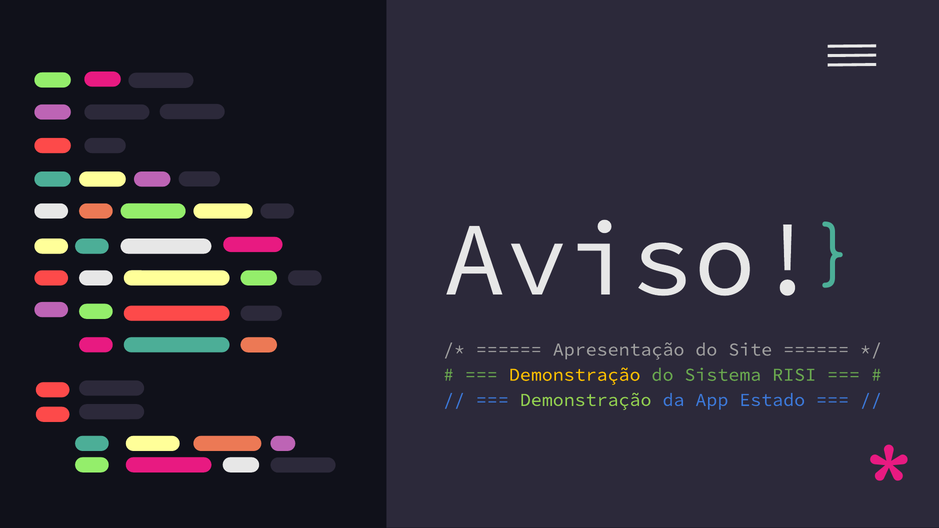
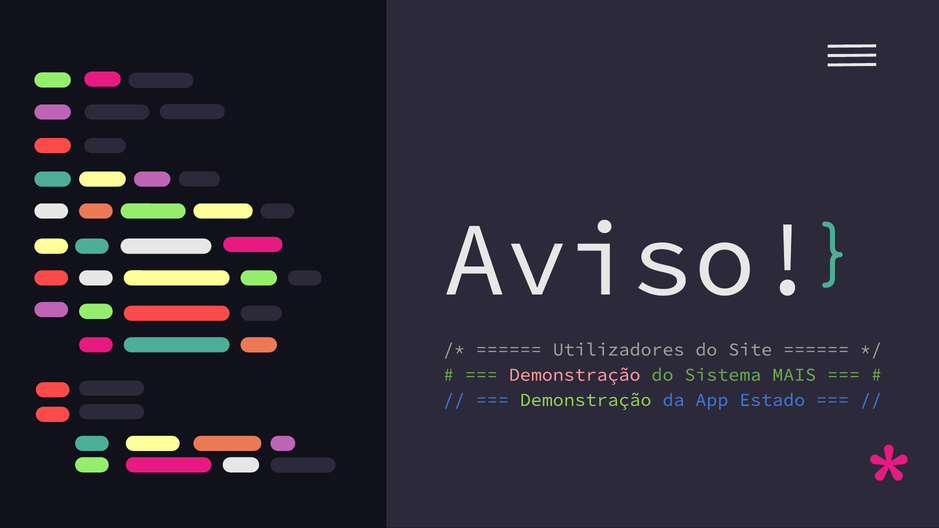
Apresentação: Apresentação -> Utilizadores
Demonstração at (575, 375) colour: yellow -> pink
RISI: RISI -> MAIS
